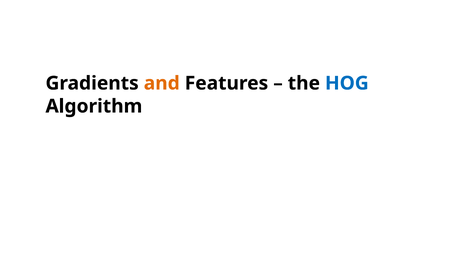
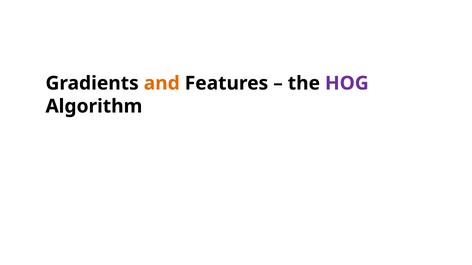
HOG colour: blue -> purple
